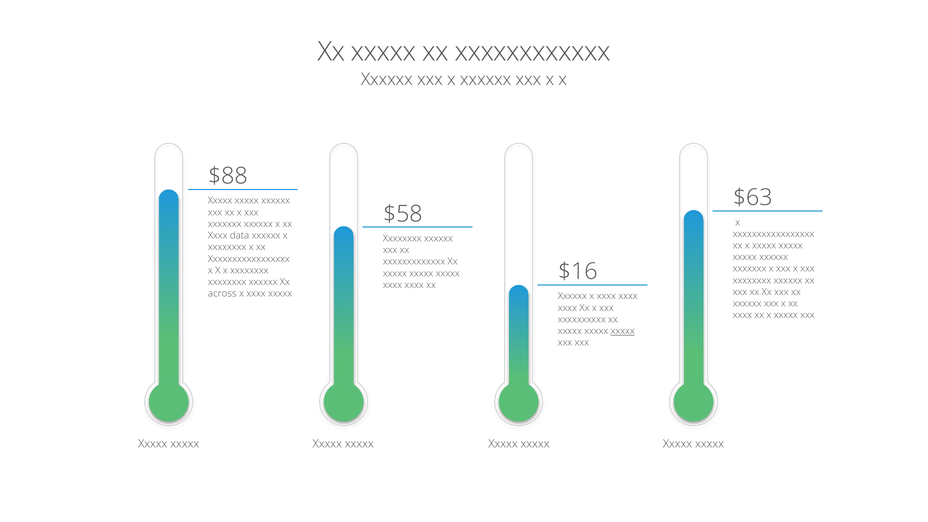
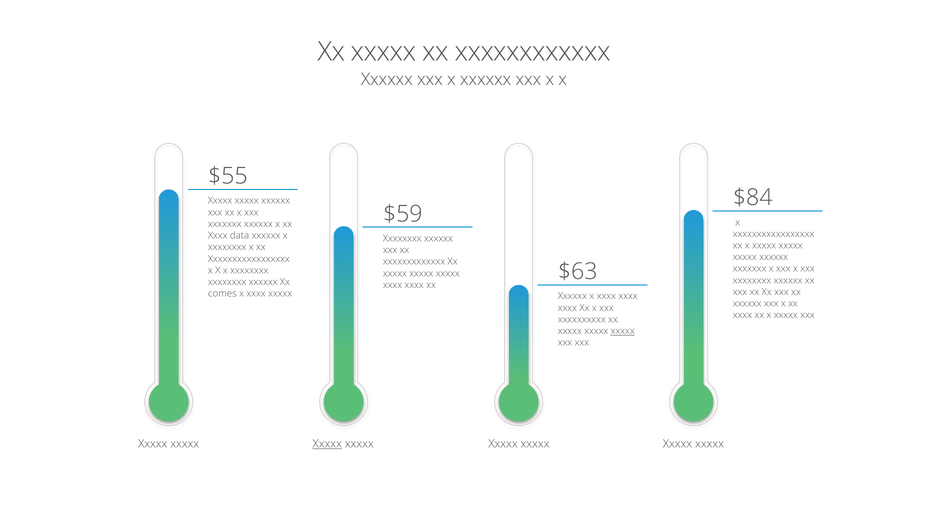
$88: $88 -> $55
$63: $63 -> $84
$58: $58 -> $59
$16: $16 -> $63
across: across -> comes
Xxxxx at (327, 444) underline: none -> present
